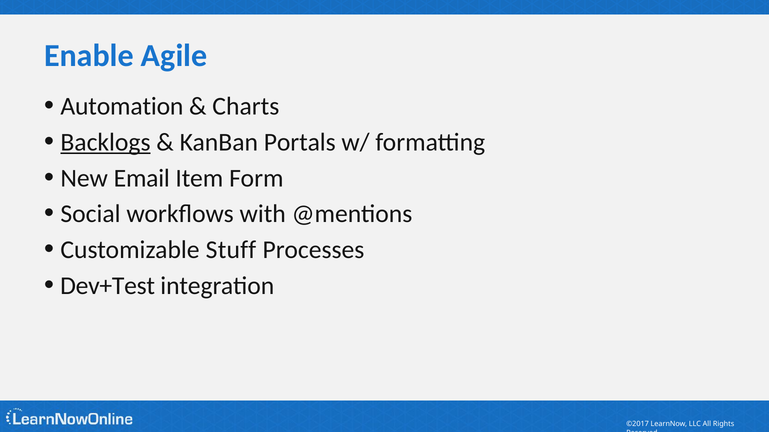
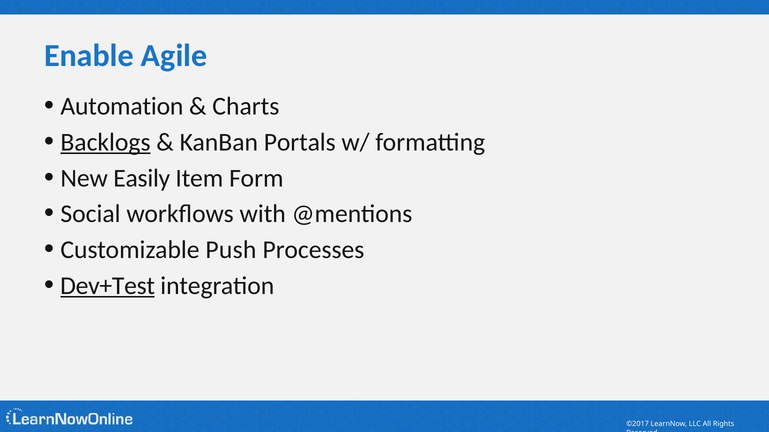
Email: Email -> Easily
Stuff: Stuff -> Push
Dev+Test underline: none -> present
